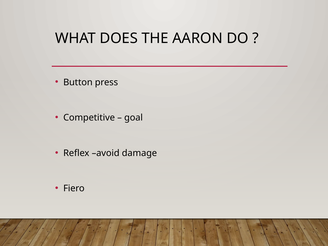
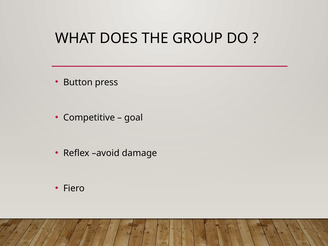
AARON: AARON -> GROUP
